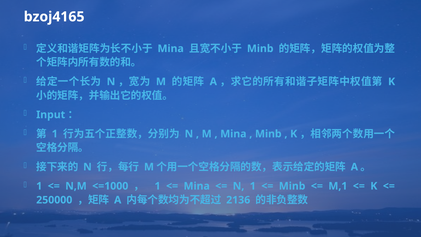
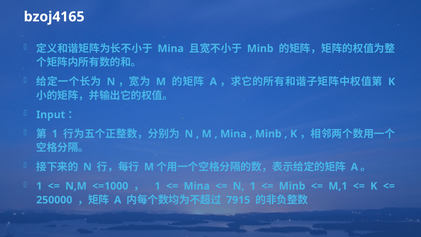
2136: 2136 -> 7915
